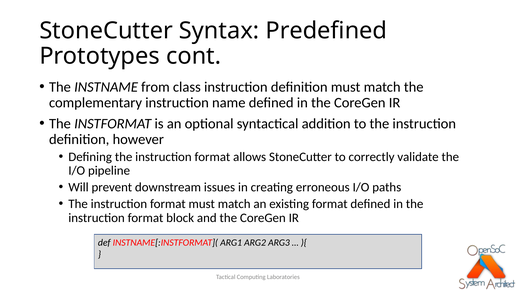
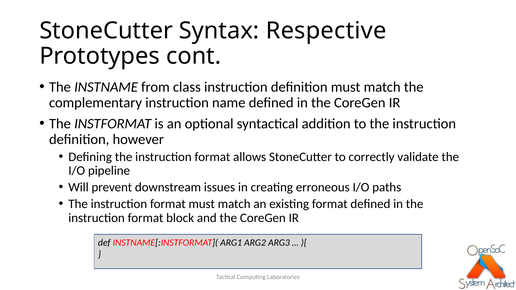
Predefined: Predefined -> Respective
